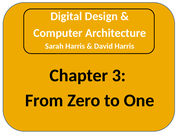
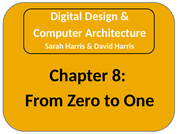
3: 3 -> 8
